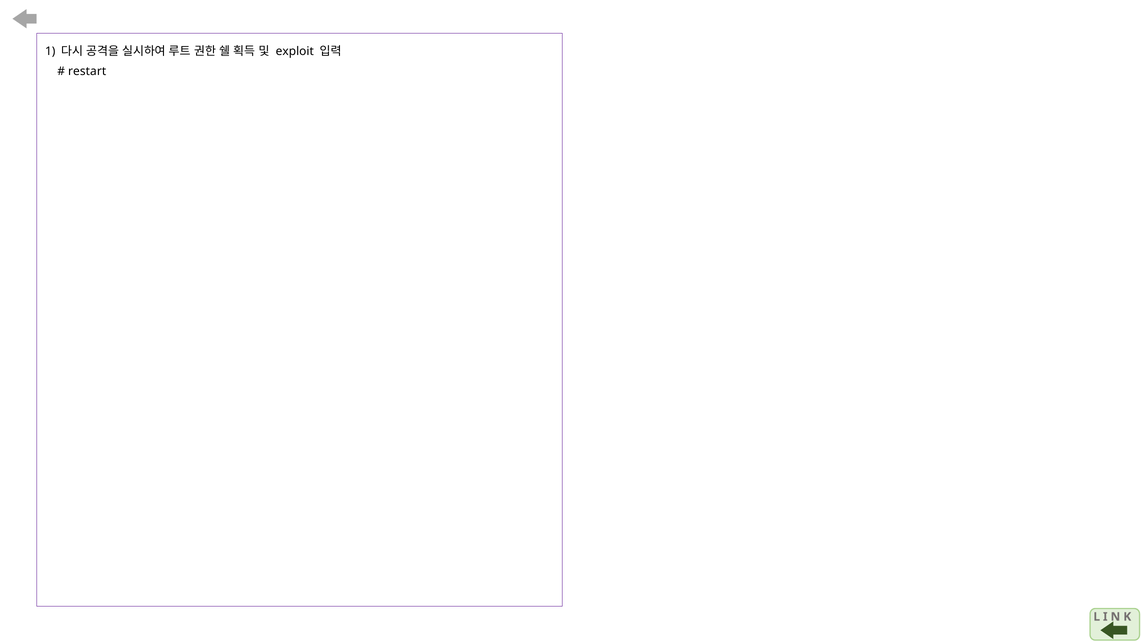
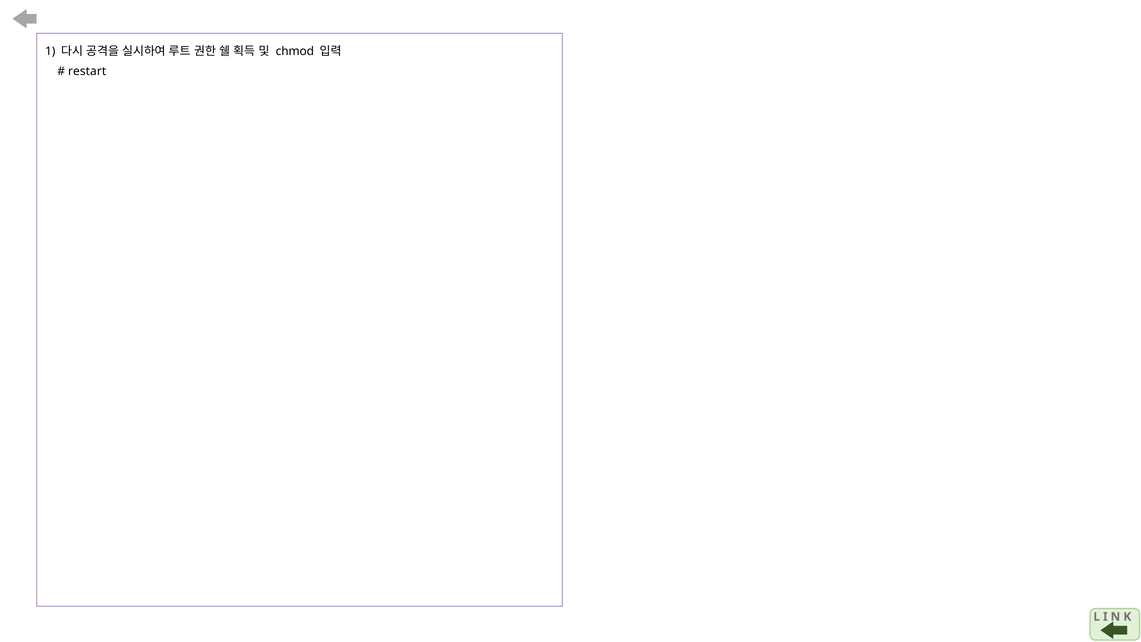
exploit: exploit -> chmod
